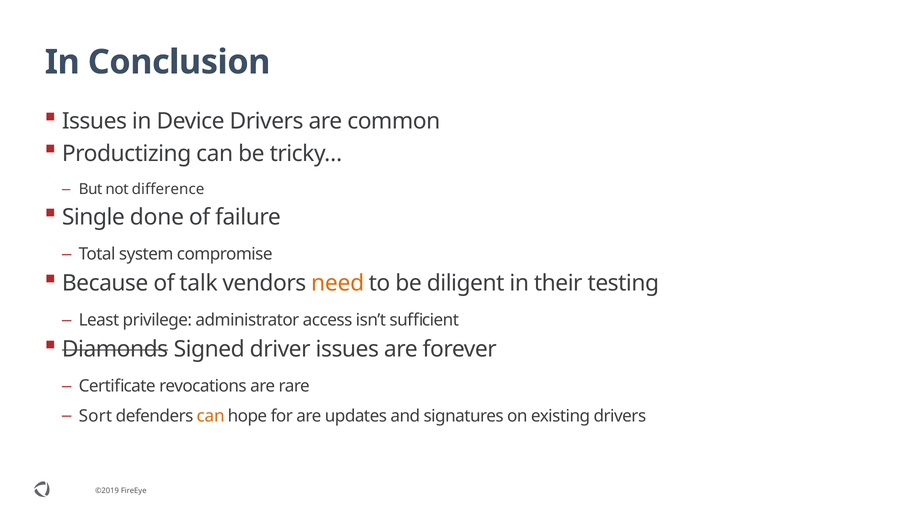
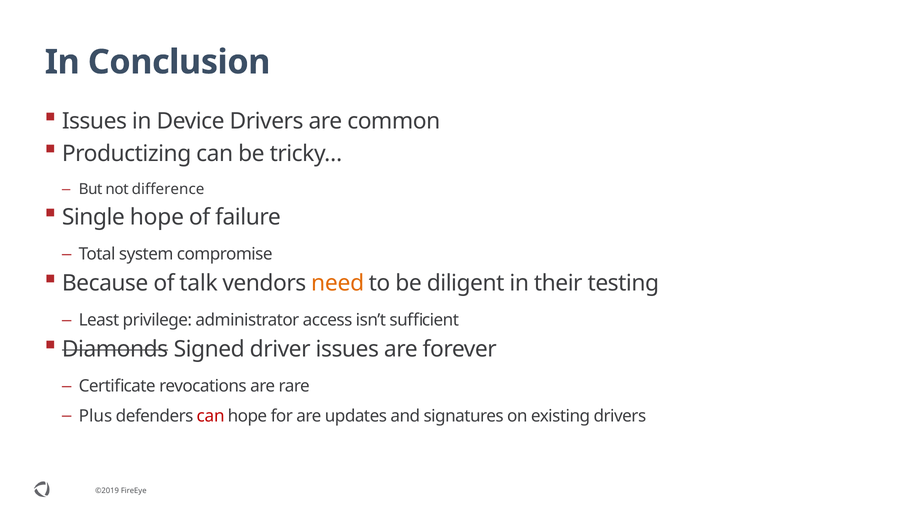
Single done: done -> hope
Sort: Sort -> Plus
can at (211, 416) colour: orange -> red
